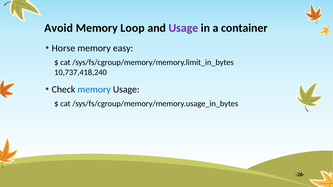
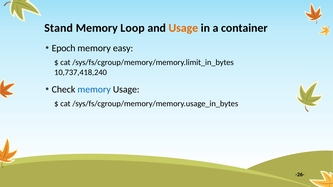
Avoid: Avoid -> Stand
Usage at (183, 28) colour: purple -> orange
Horse: Horse -> Epoch
